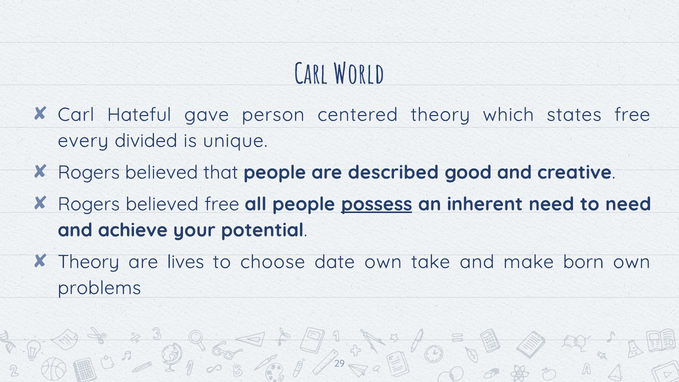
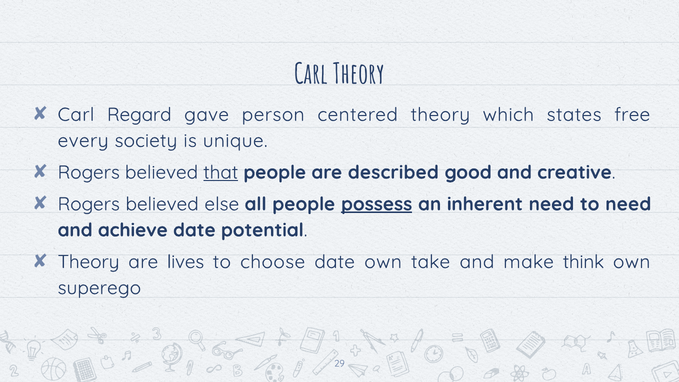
Carl World: World -> Theory
Hateful: Hateful -> Regard
divided: divided -> society
that underline: none -> present
believed free: free -> else
achieve your: your -> date
born: born -> think
problems: problems -> superego
